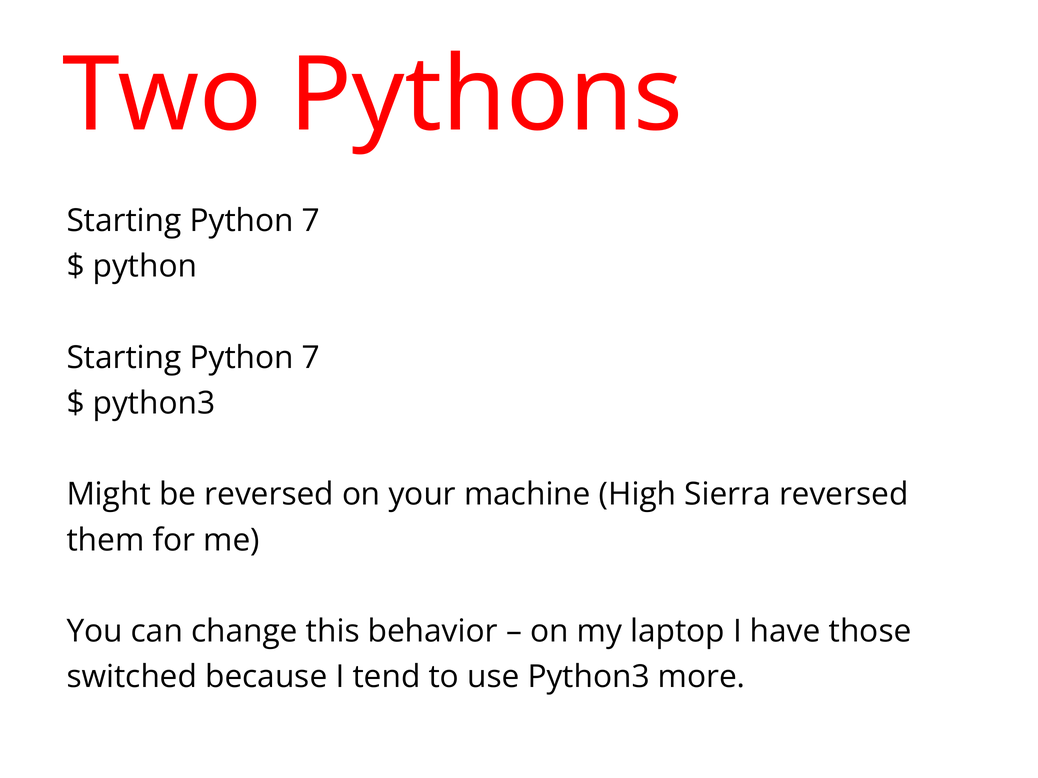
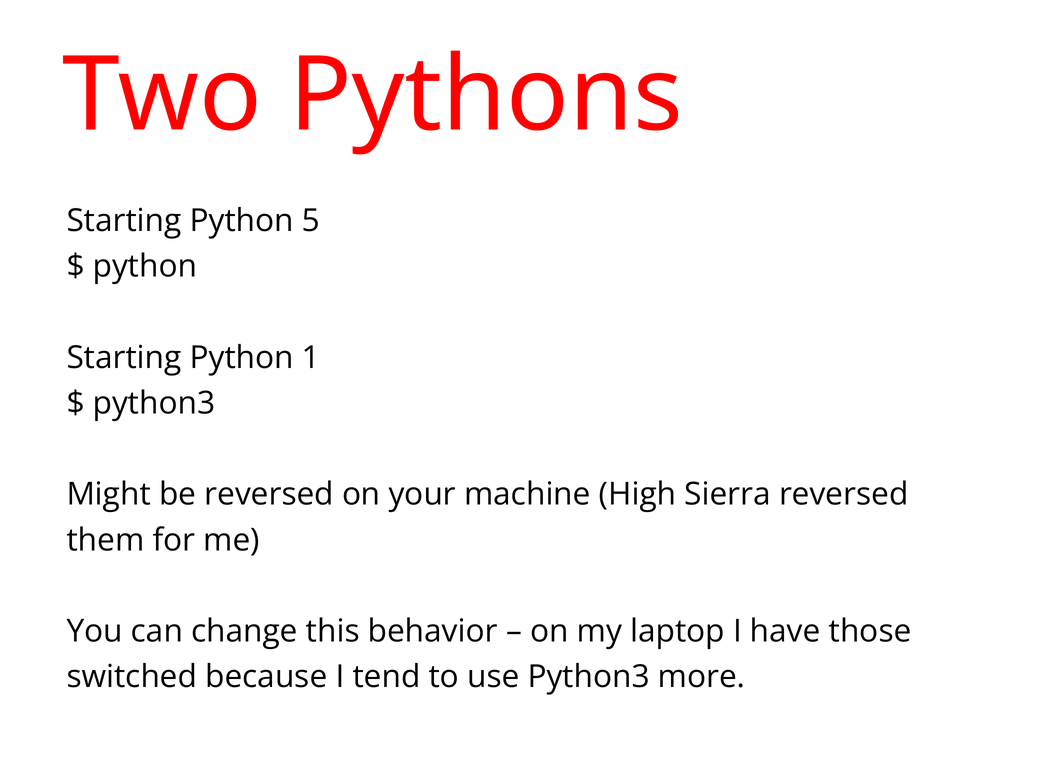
7 at (311, 221): 7 -> 5
7 at (311, 358): 7 -> 1
